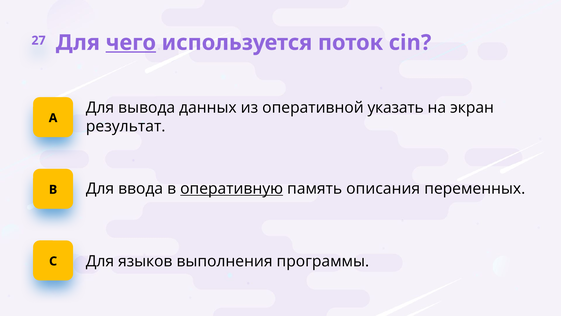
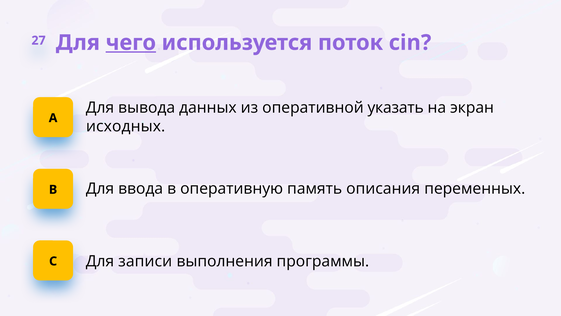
результат: результат -> исходных
оперативную underline: present -> none
языков: языков -> записи
